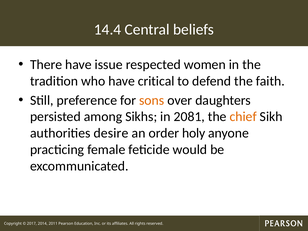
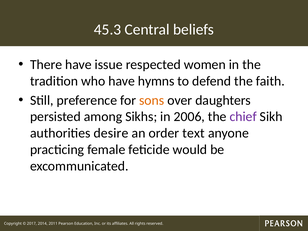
14.4: 14.4 -> 45.3
critical: critical -> hymns
2081: 2081 -> 2006
chief colour: orange -> purple
holy: holy -> text
